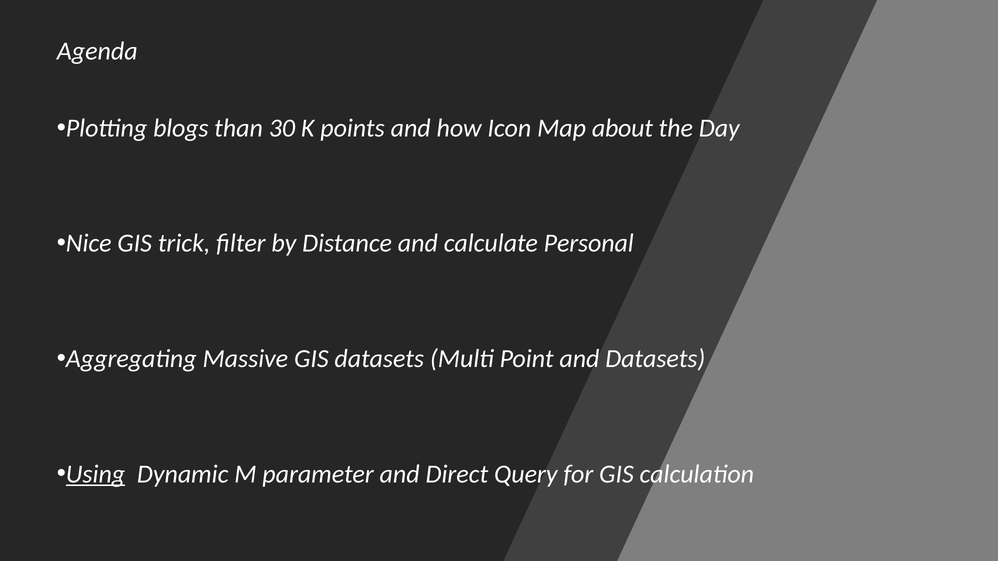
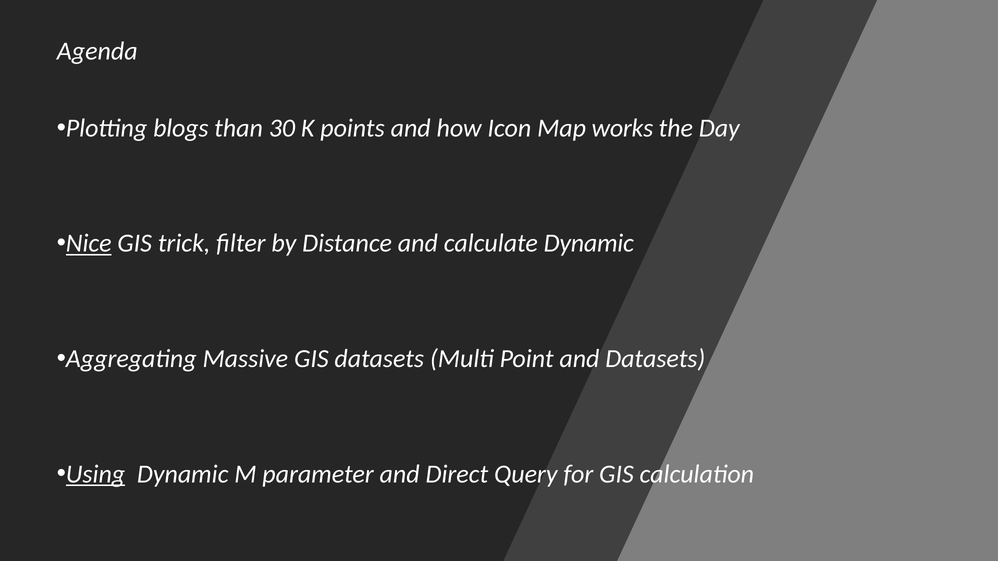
about: about -> works
Nice underline: none -> present
calculate Personal: Personal -> Dynamic
